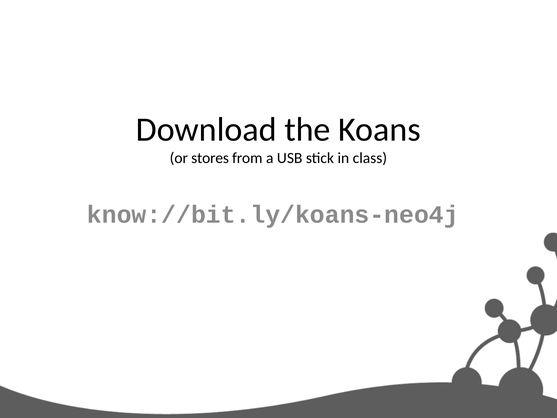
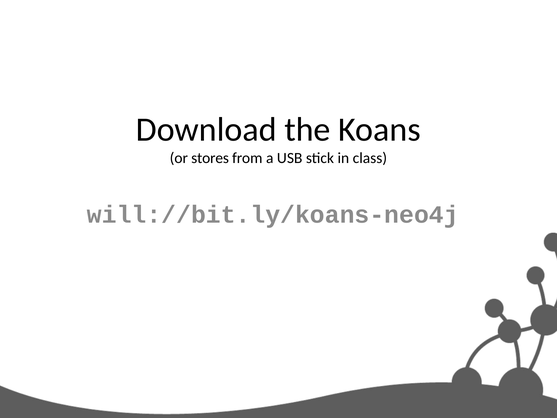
know://bit.ly/koans-neo4j: know://bit.ly/koans-neo4j -> will://bit.ly/koans-neo4j
